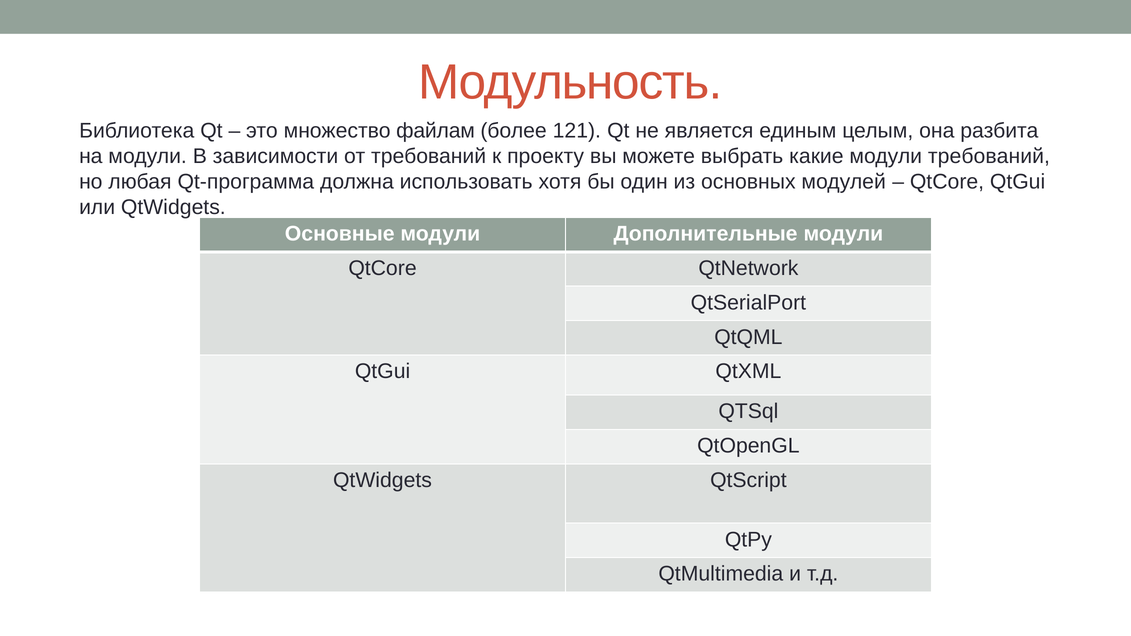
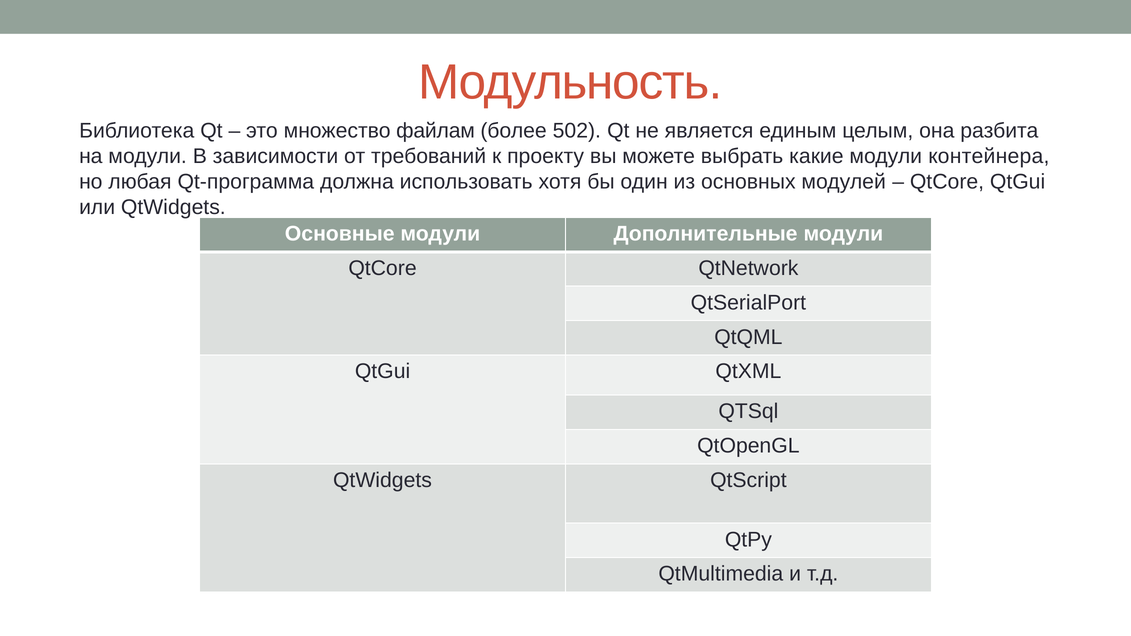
121: 121 -> 502
модули требований: требований -> контейнера
